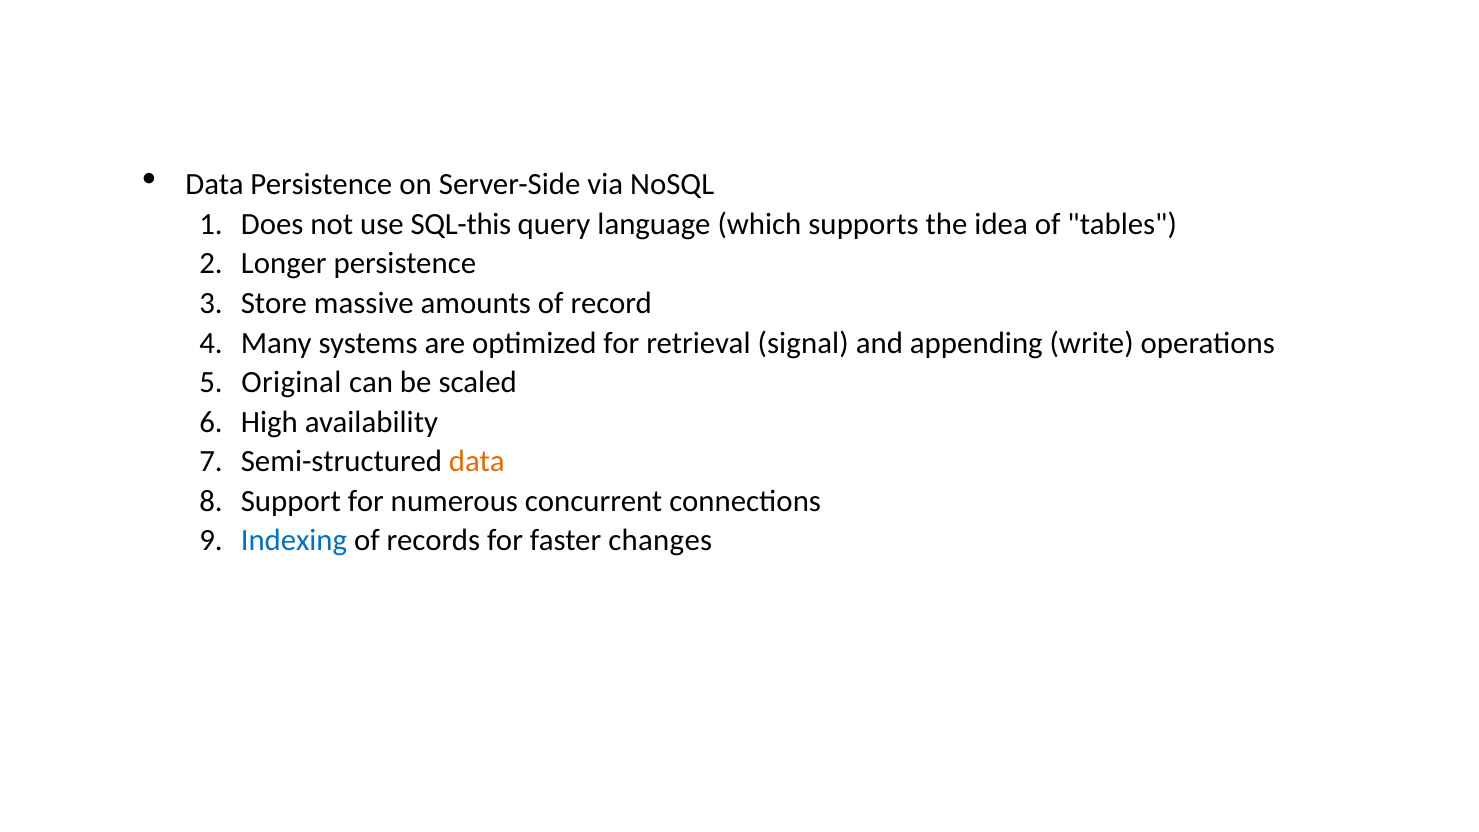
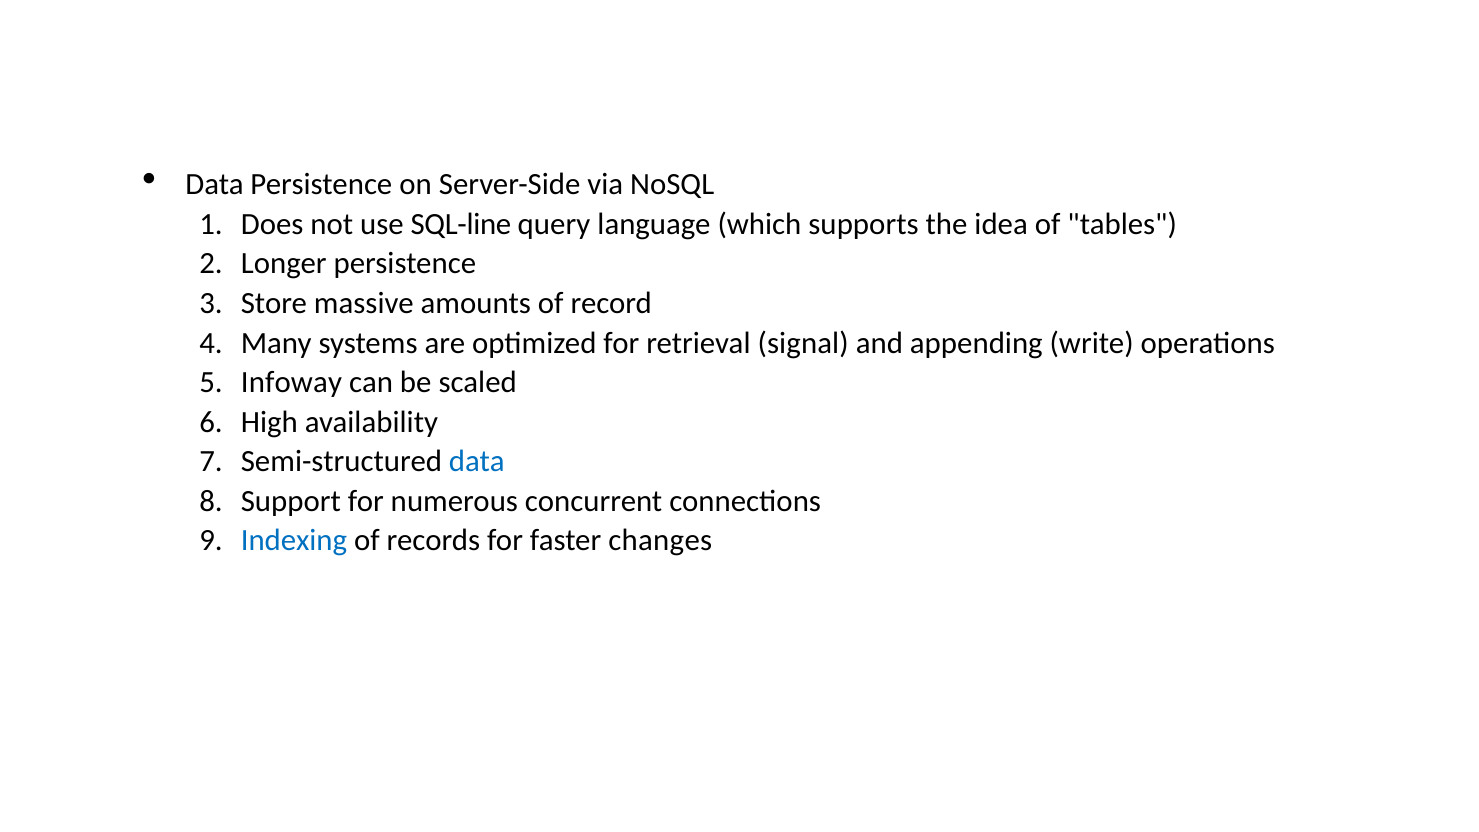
SQL-this: SQL-this -> SQL-line
Original: Original -> Infoway
data at (477, 462) colour: orange -> blue
